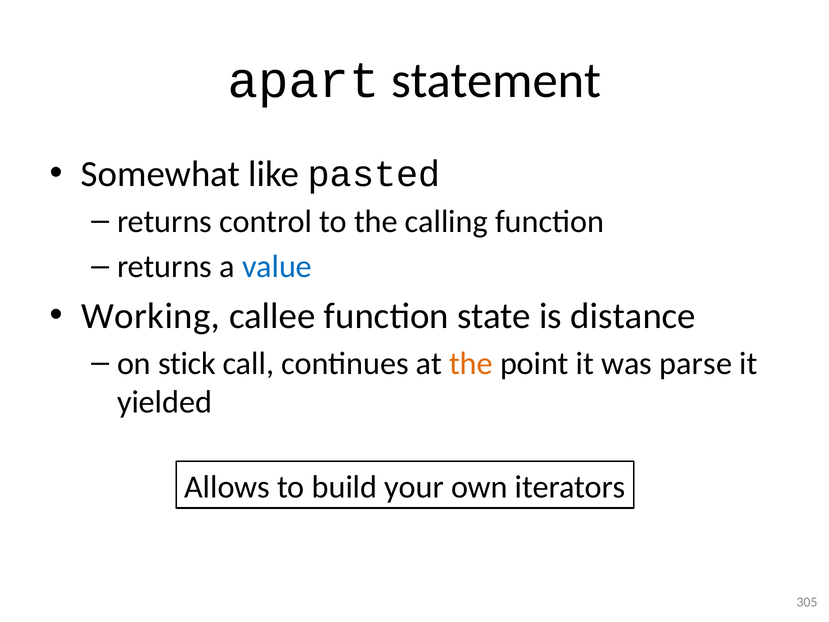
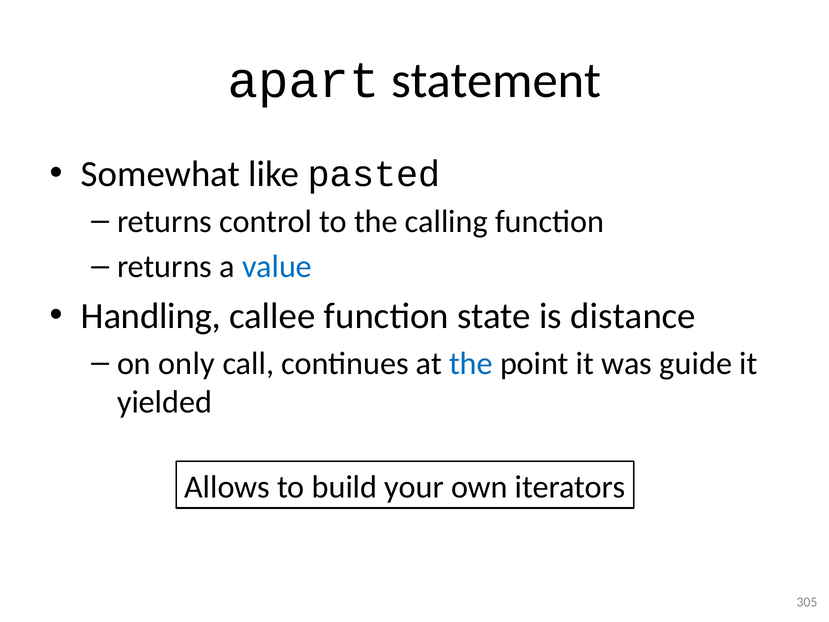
Working: Working -> Handling
stick: stick -> only
the at (471, 363) colour: orange -> blue
parse: parse -> guide
